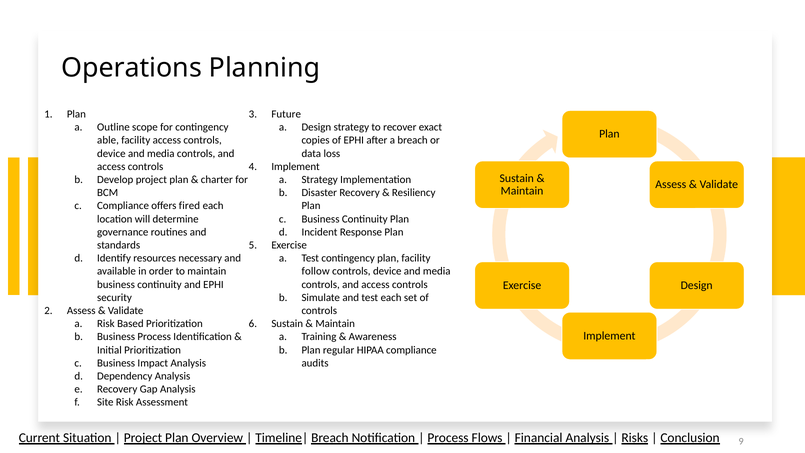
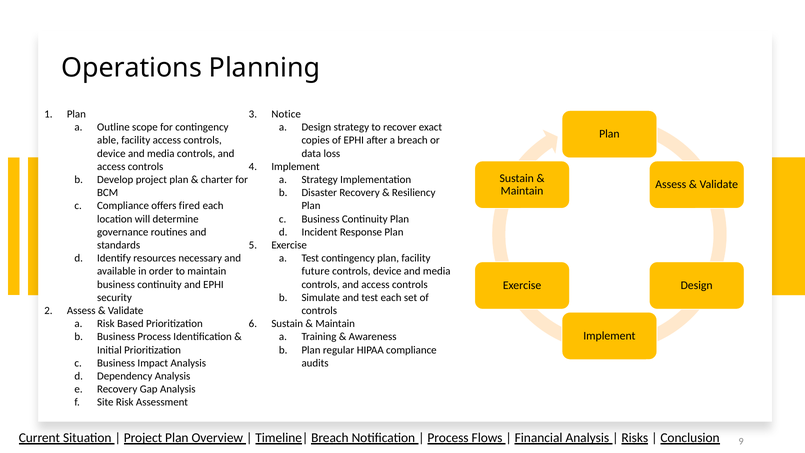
Future: Future -> Notice
follow: follow -> future
